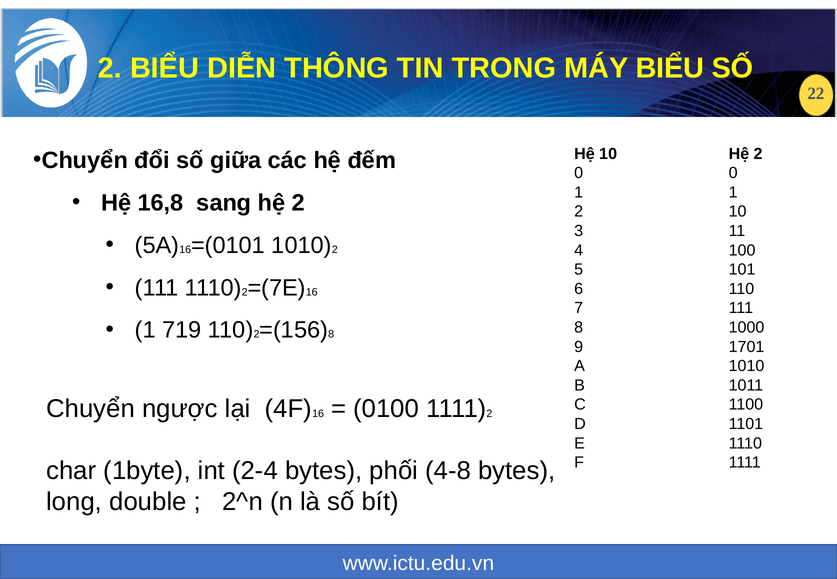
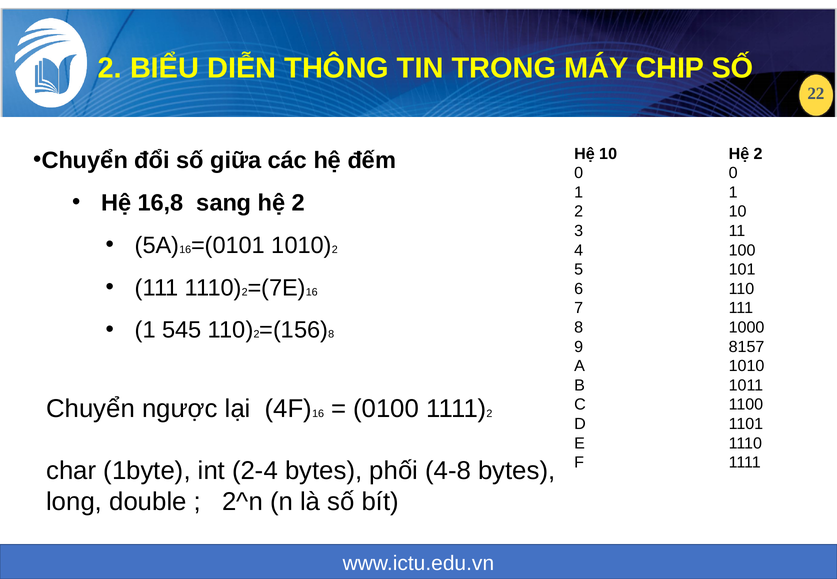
MÁY BIỂU: BIỂU -> CHIP
719: 719 -> 545
1701: 1701 -> 8157
